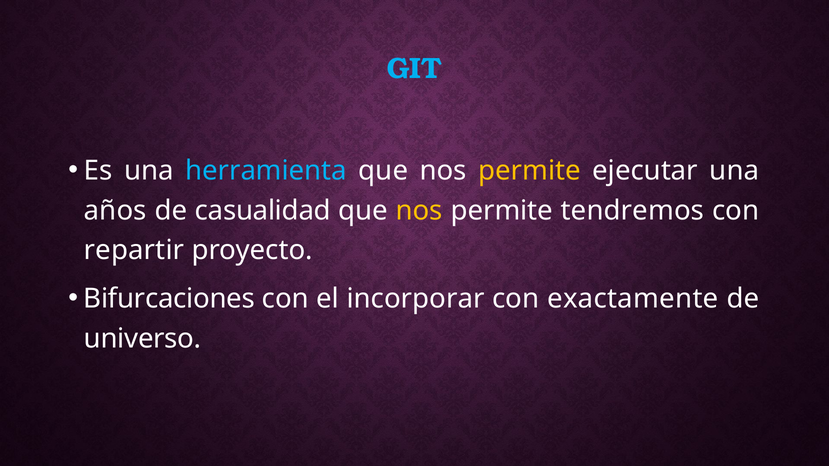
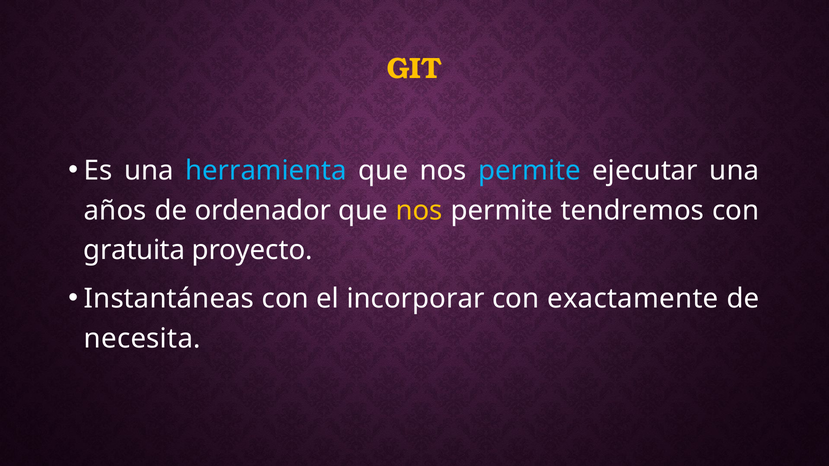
GIT colour: light blue -> yellow
permite at (530, 171) colour: yellow -> light blue
casualidad: casualidad -> ordenador
repartir: repartir -> gratuita
Bifurcaciones: Bifurcaciones -> Instantáneas
universo: universo -> necesita
